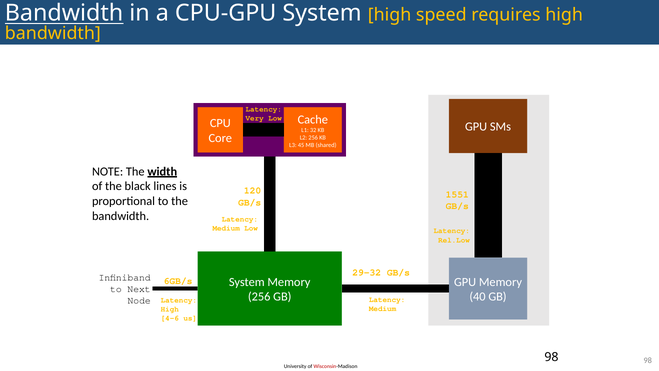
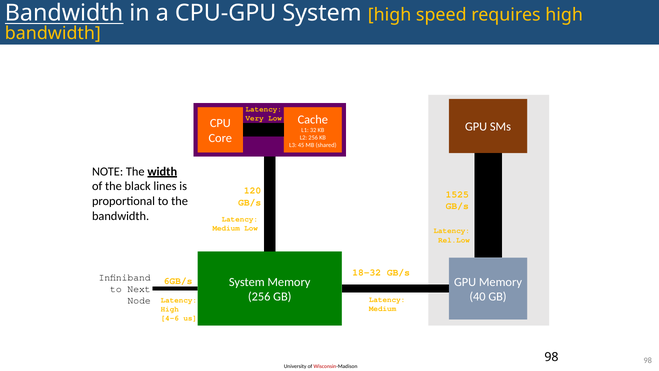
1551: 1551 -> 1525
29-32: 29-32 -> 18-32
